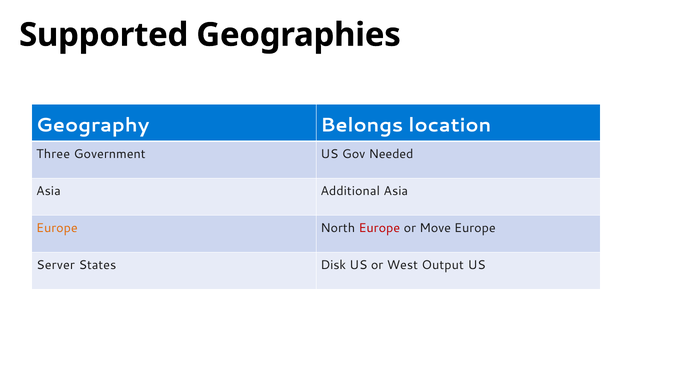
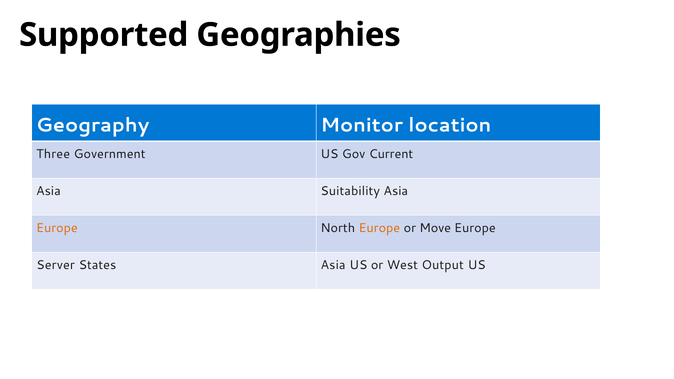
Belongs: Belongs -> Monitor
Needed: Needed -> Current
Additional: Additional -> Suitability
Europe at (379, 228) colour: red -> orange
States Disk: Disk -> Asia
